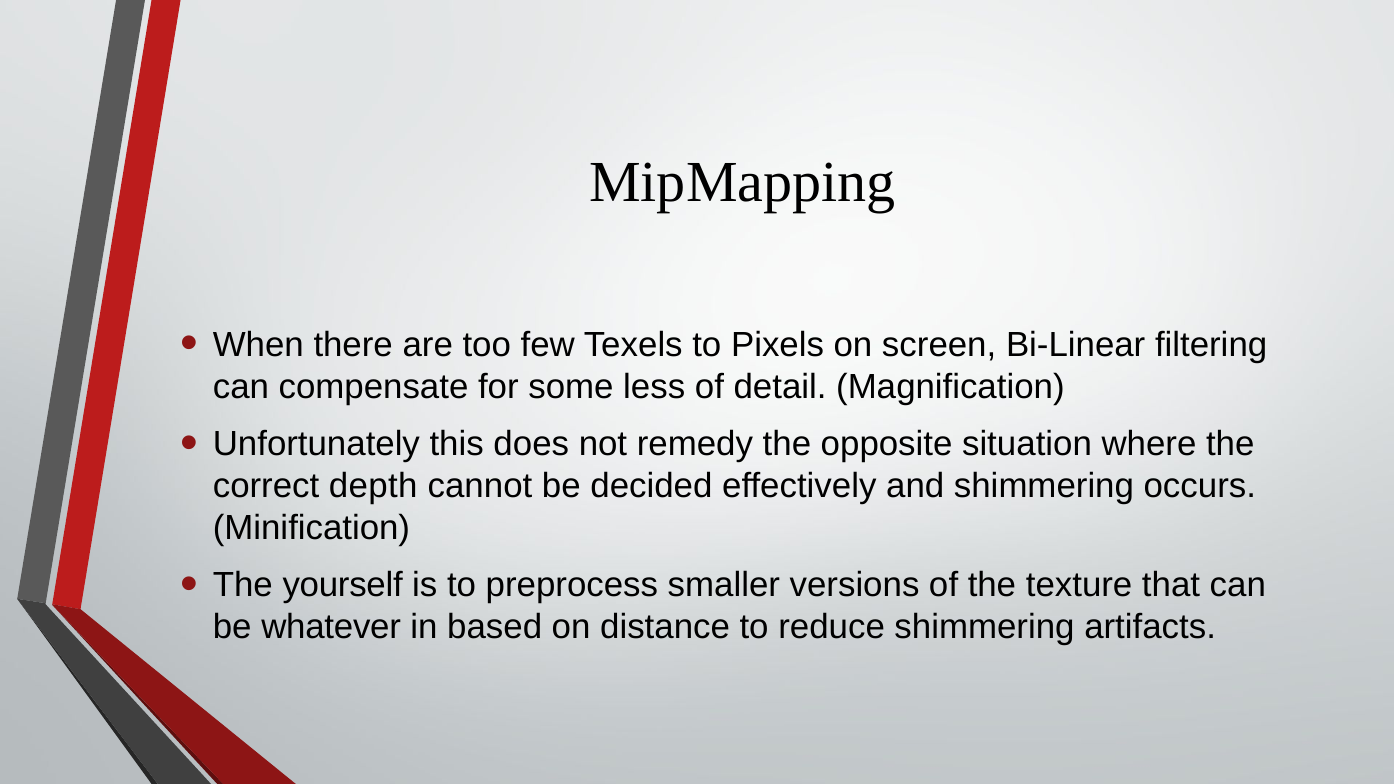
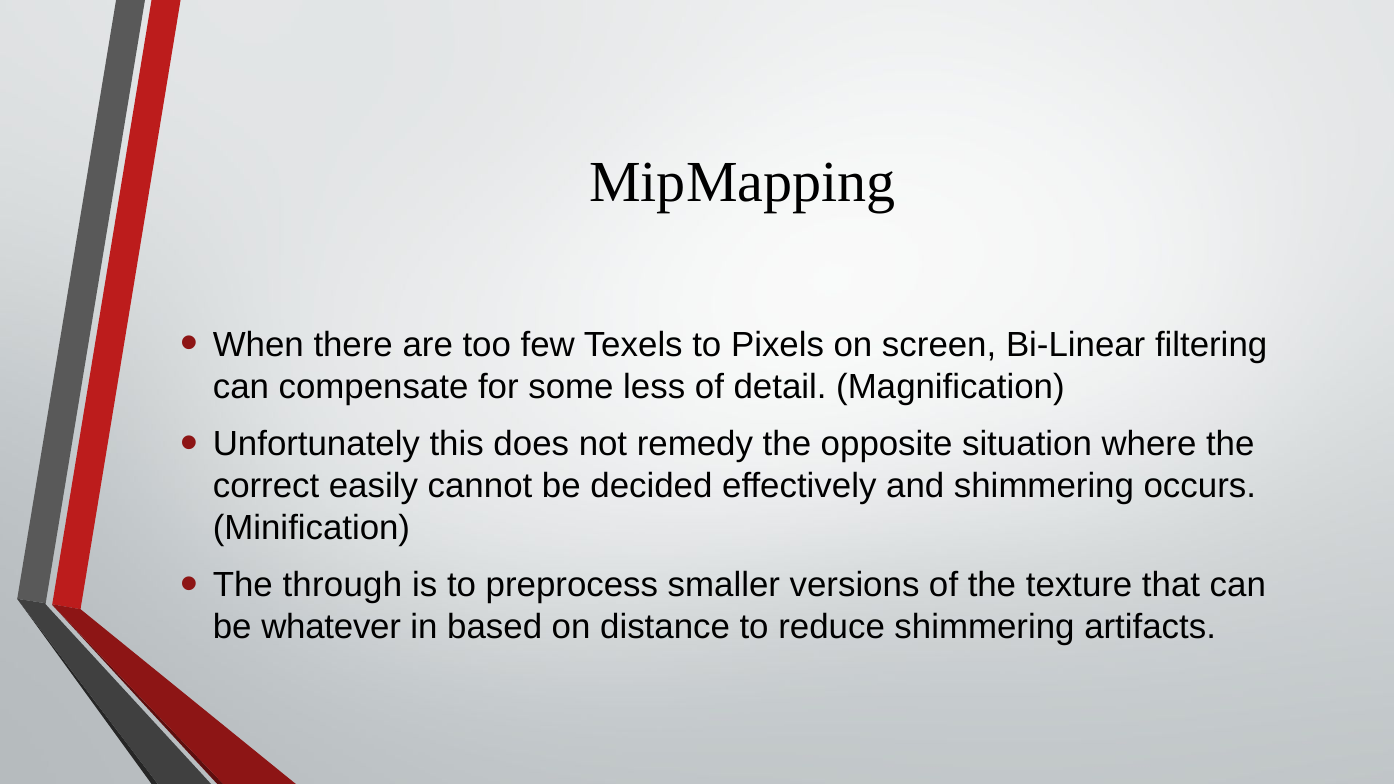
depth: depth -> easily
yourself: yourself -> through
